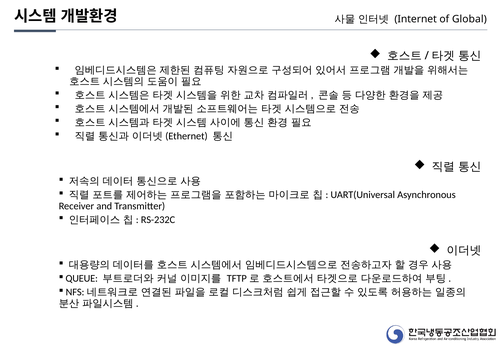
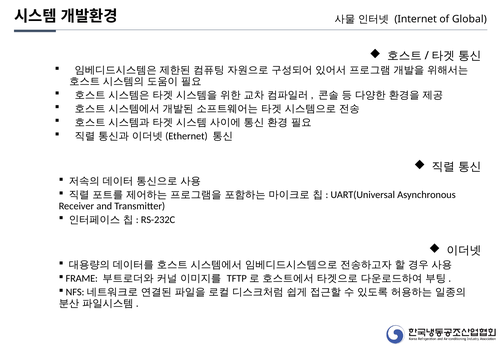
QUEUE: QUEUE -> FRAME
